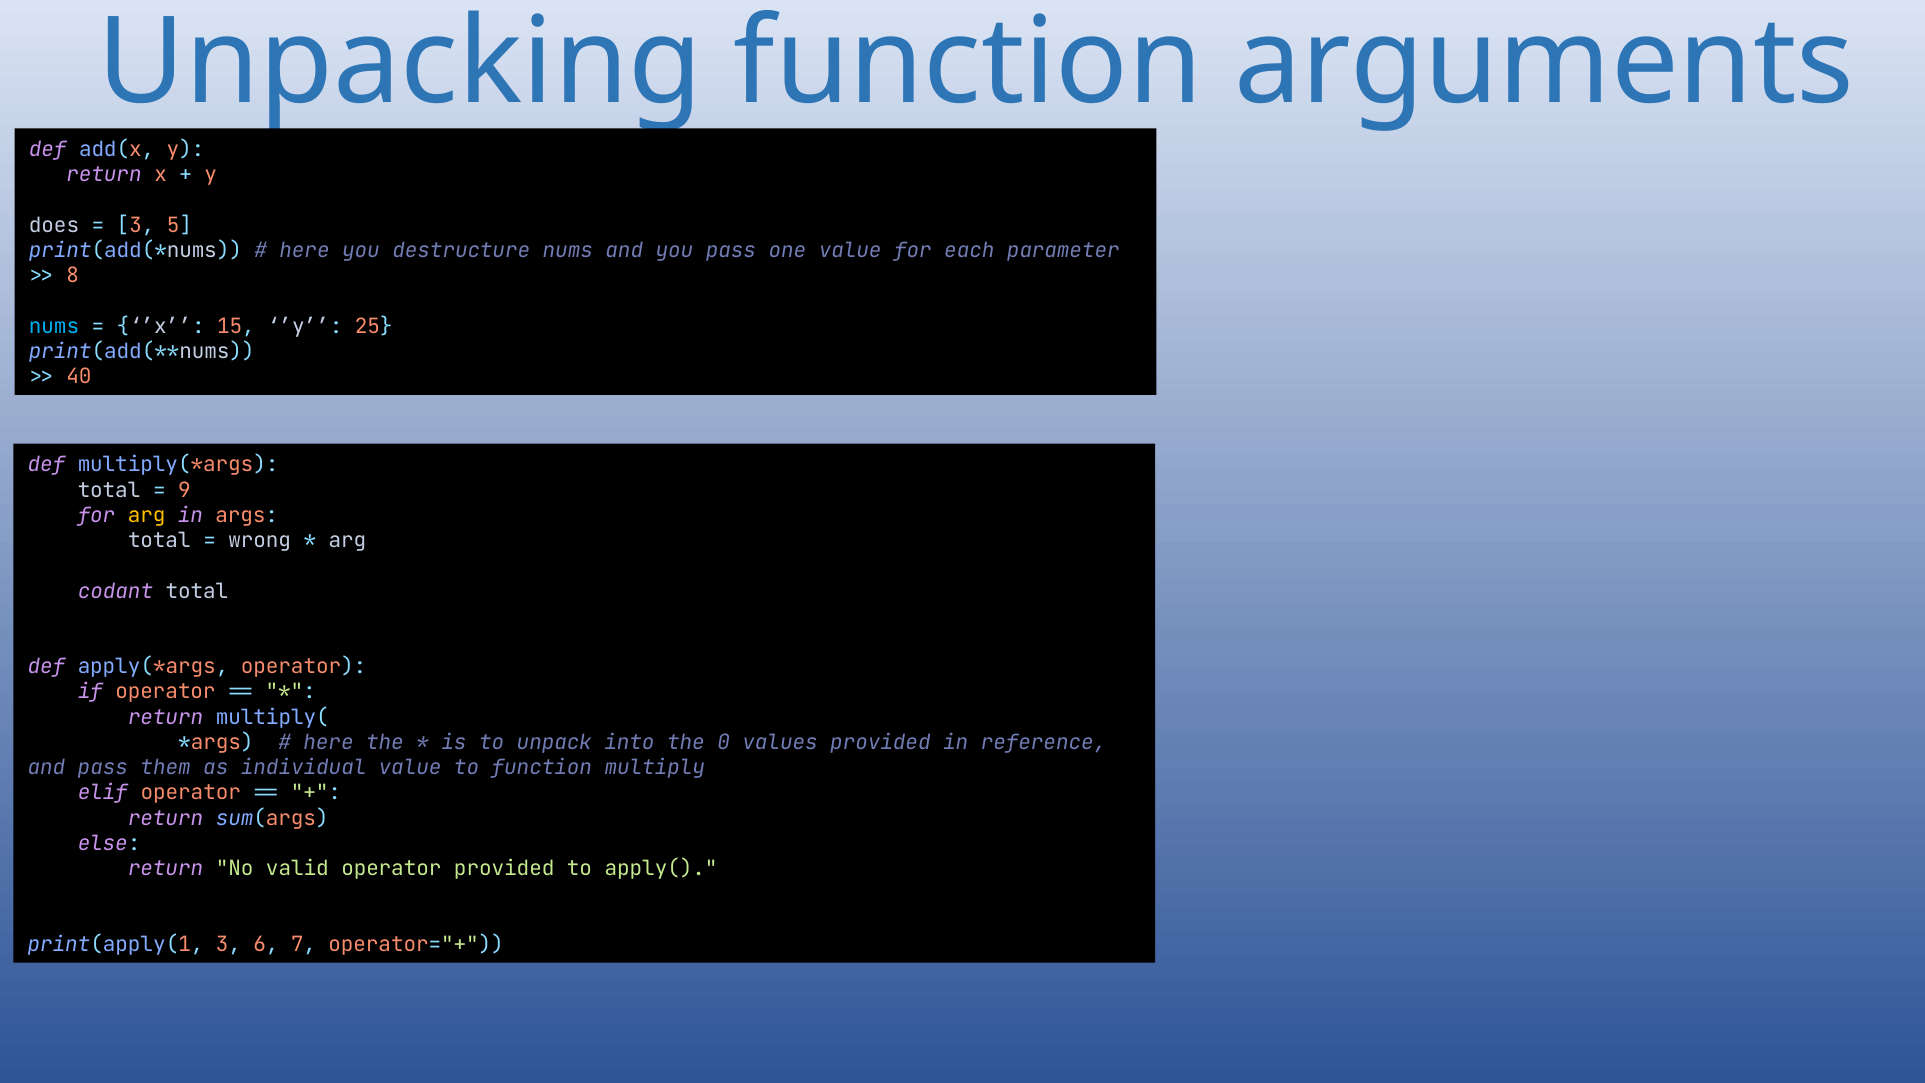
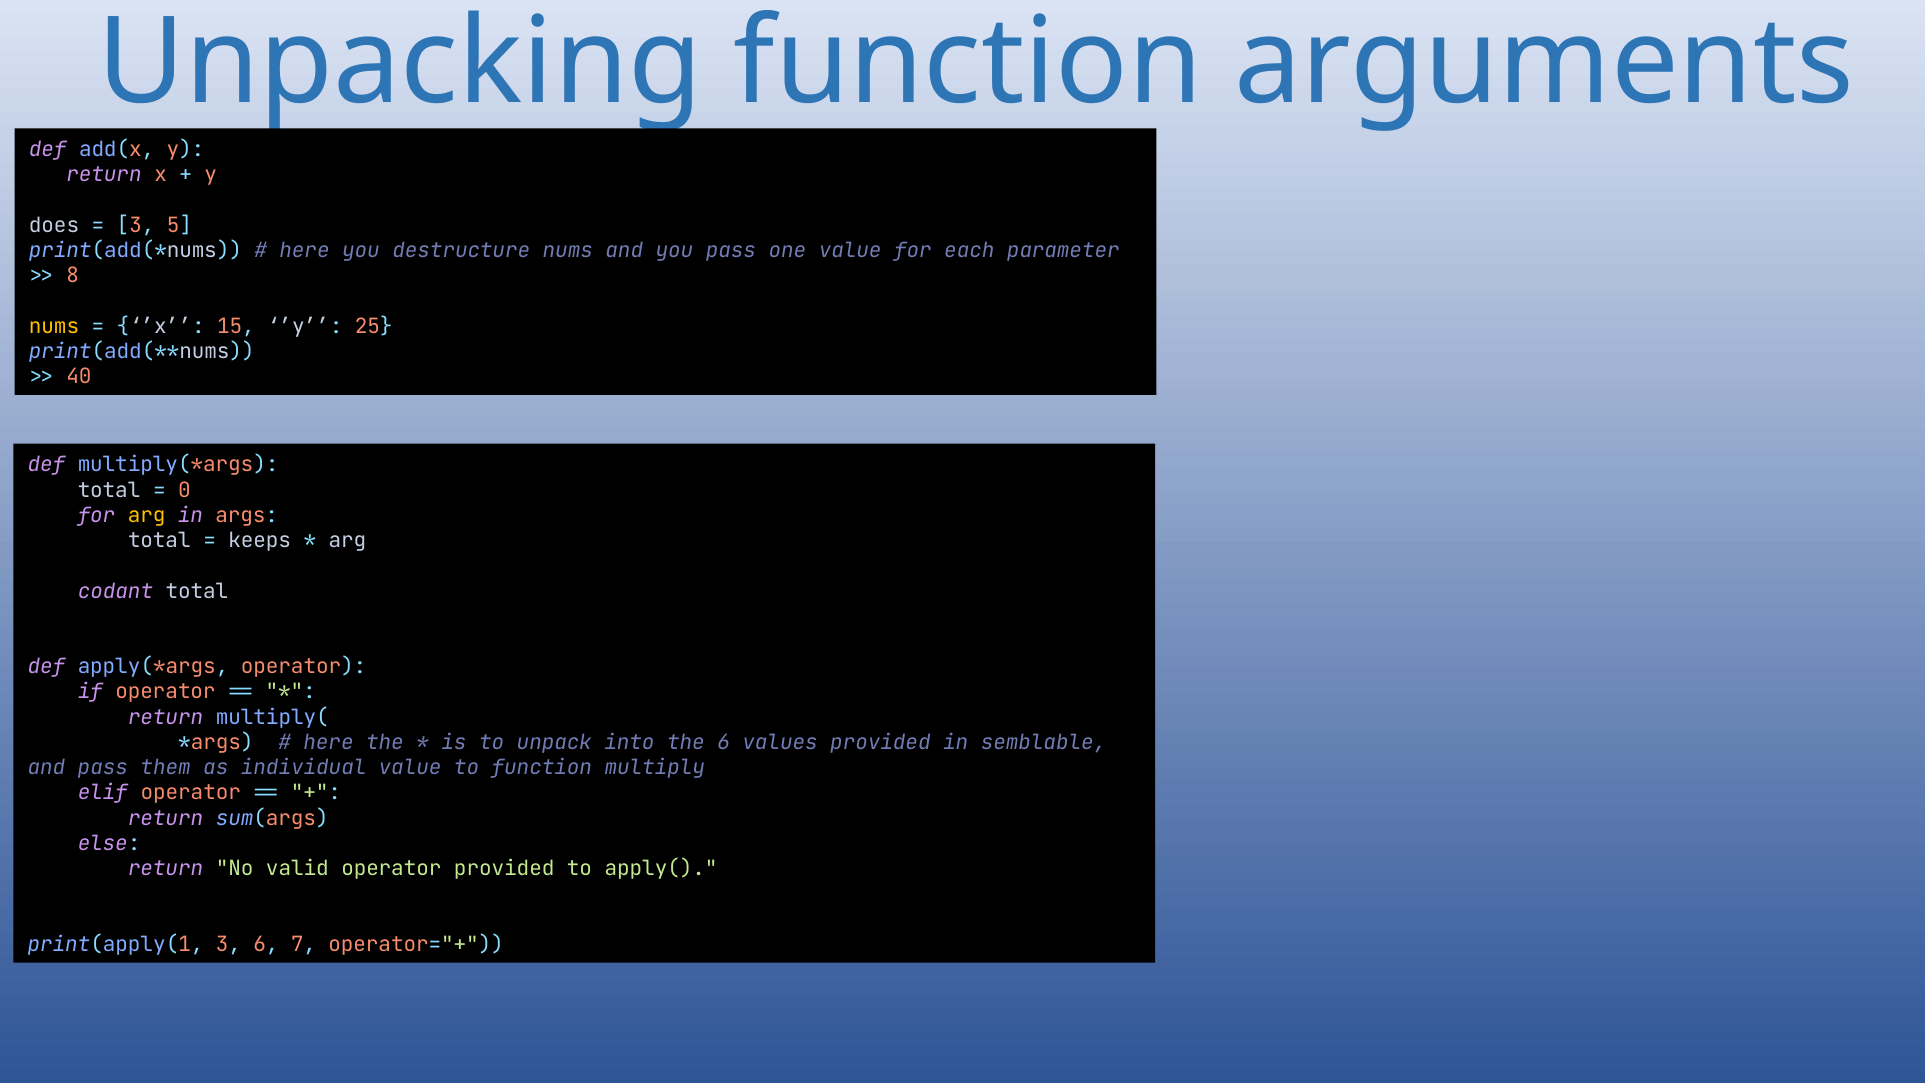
nums at (54, 326) colour: light blue -> yellow
9: 9 -> 0
wrong: wrong -> keeps
the 0: 0 -> 6
reference: reference -> semblable
